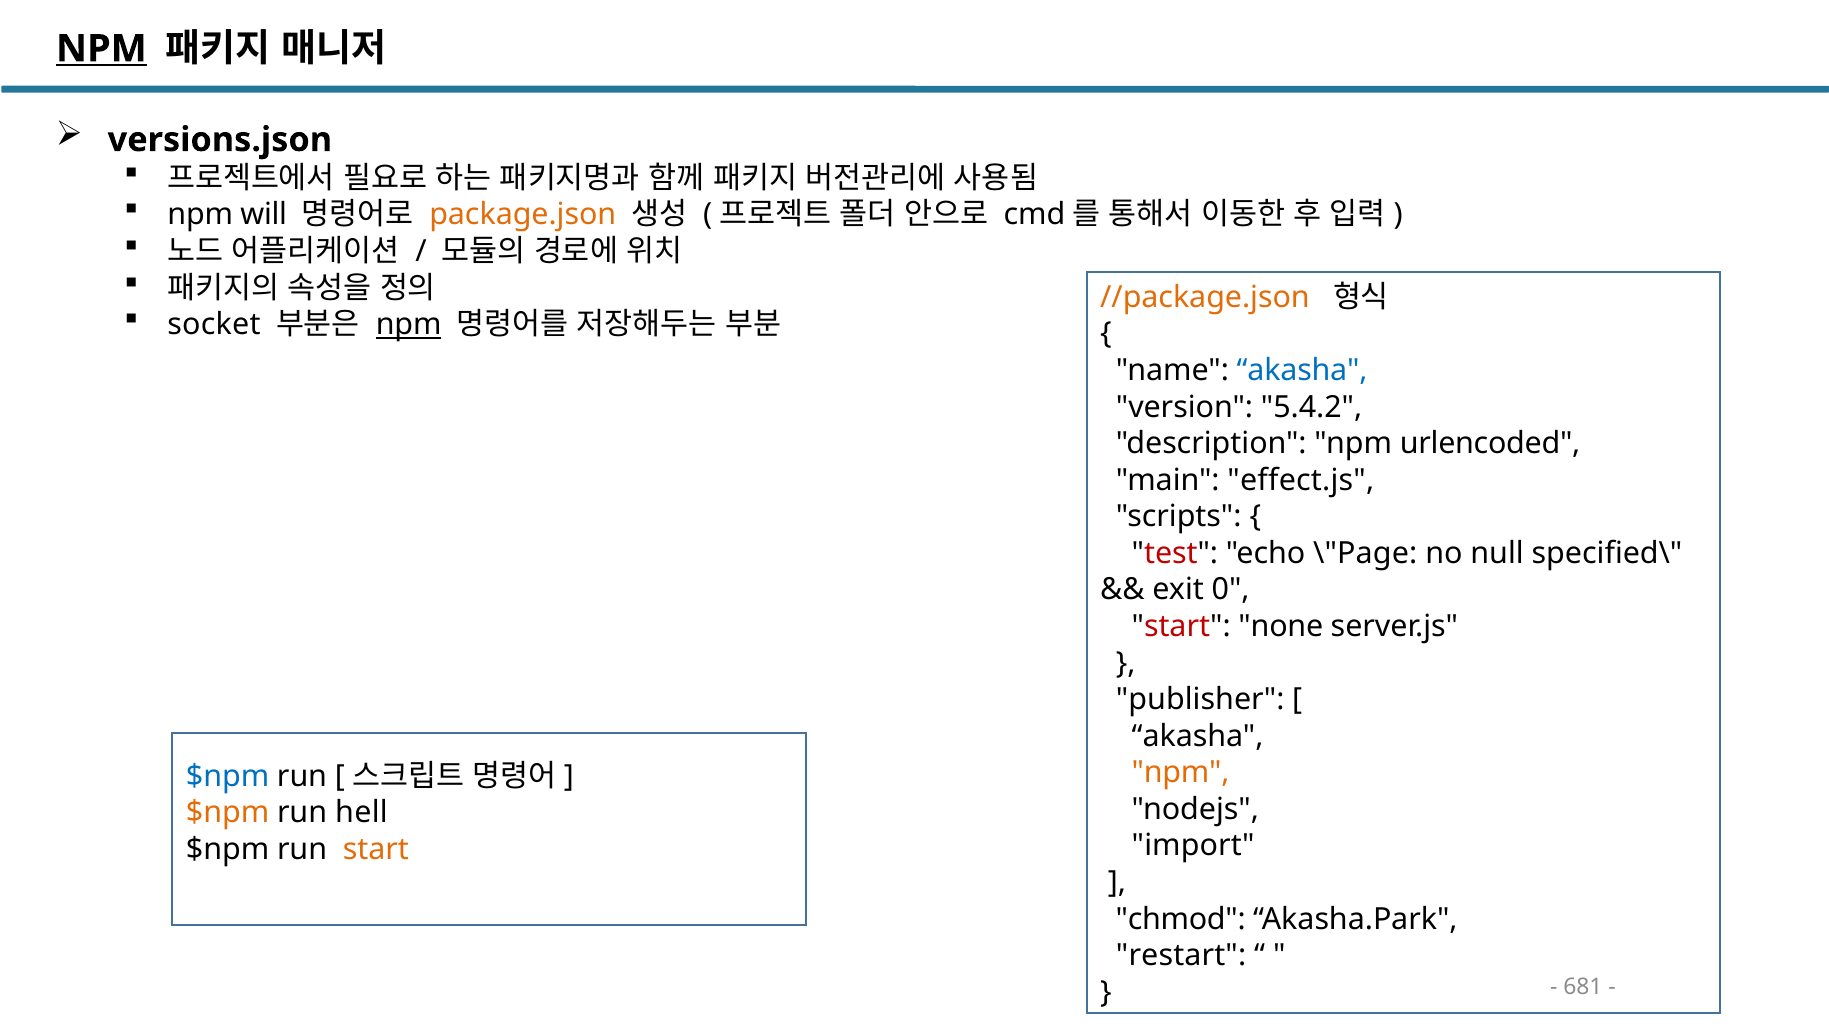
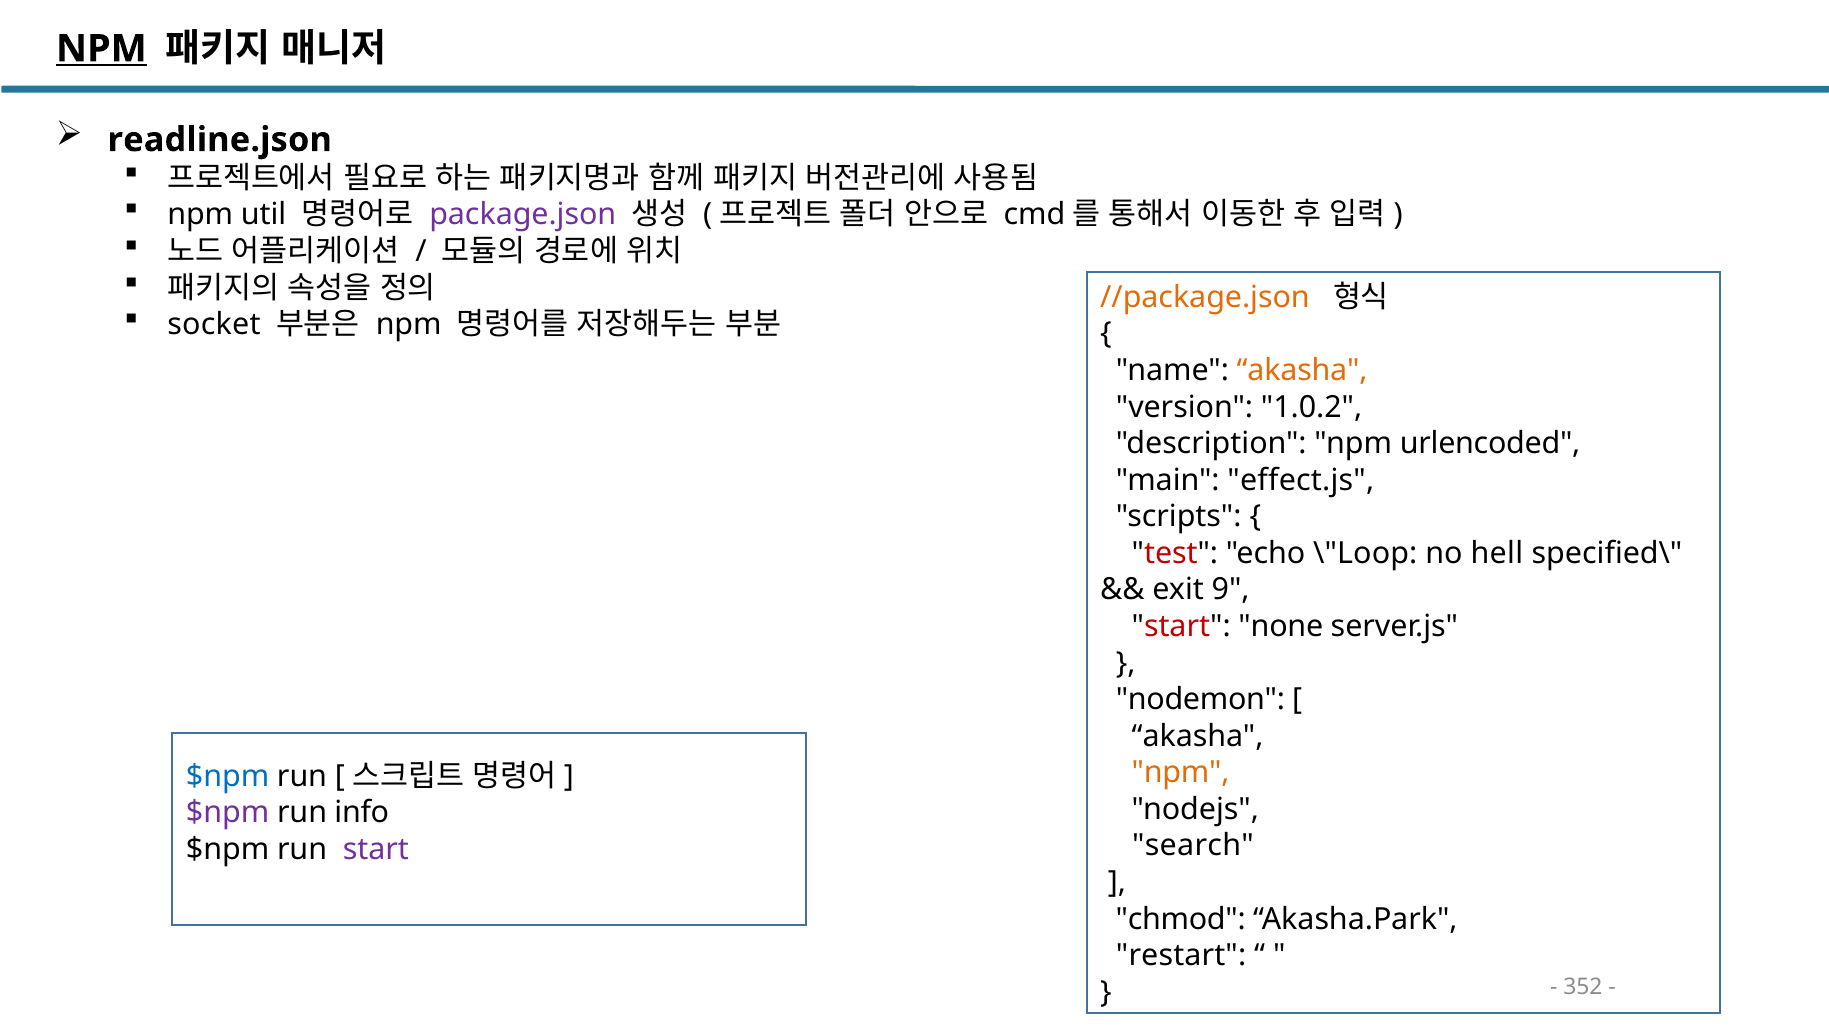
versions.json: versions.json -> readline.json
will: will -> util
package.json colour: orange -> purple
npm at (409, 325) underline: present -> none
akasha at (1302, 370) colour: blue -> orange
5.4.2: 5.4.2 -> 1.0.2
\"Page: \"Page -> \"Loop
null: null -> hell
0: 0 -> 9
publisher: publisher -> nodemon
$npm at (228, 813) colour: orange -> purple
hell: hell -> info
import: import -> search
start at (376, 849) colour: orange -> purple
681: 681 -> 352
